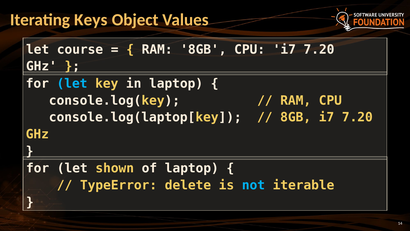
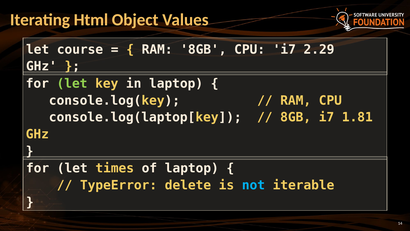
Keys: Keys -> Html
CPU i7 7.20: 7.20 -> 2.29
let at (72, 83) colour: light blue -> light green
8GB i7 7.20: 7.20 -> 1.81
shown: shown -> times
